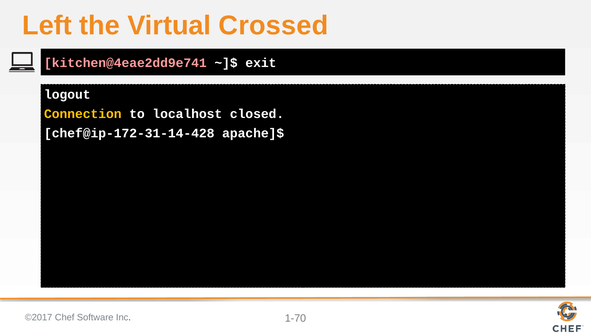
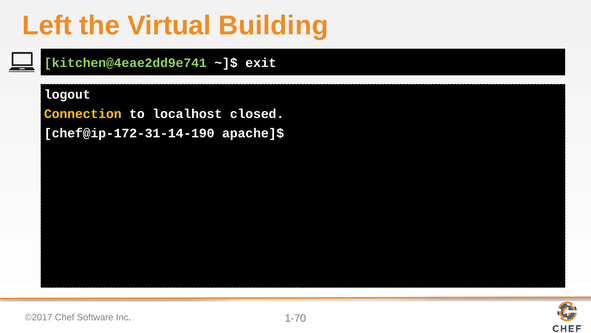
Crossed: Crossed -> Building
kitchen@4eae2dd9e741 colour: pink -> light green
chef@ip-172-31-14-428: chef@ip-172-31-14-428 -> chef@ip-172-31-14-190
